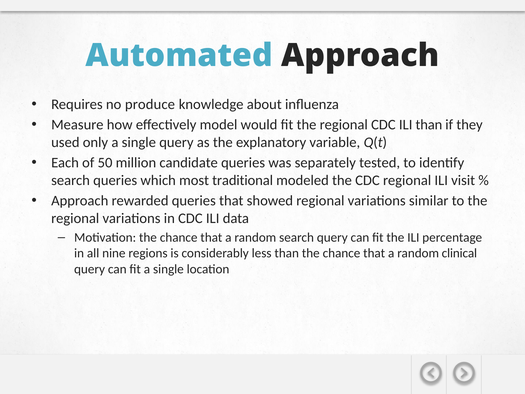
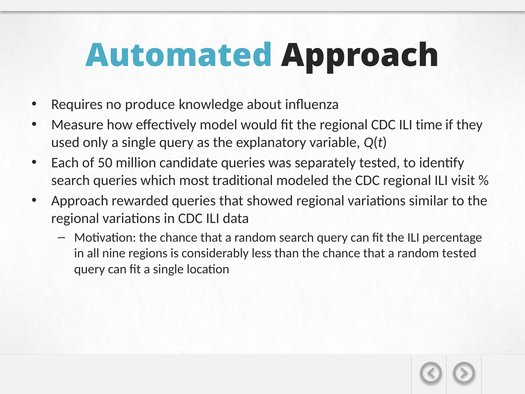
ILI than: than -> time
random clinical: clinical -> tested
